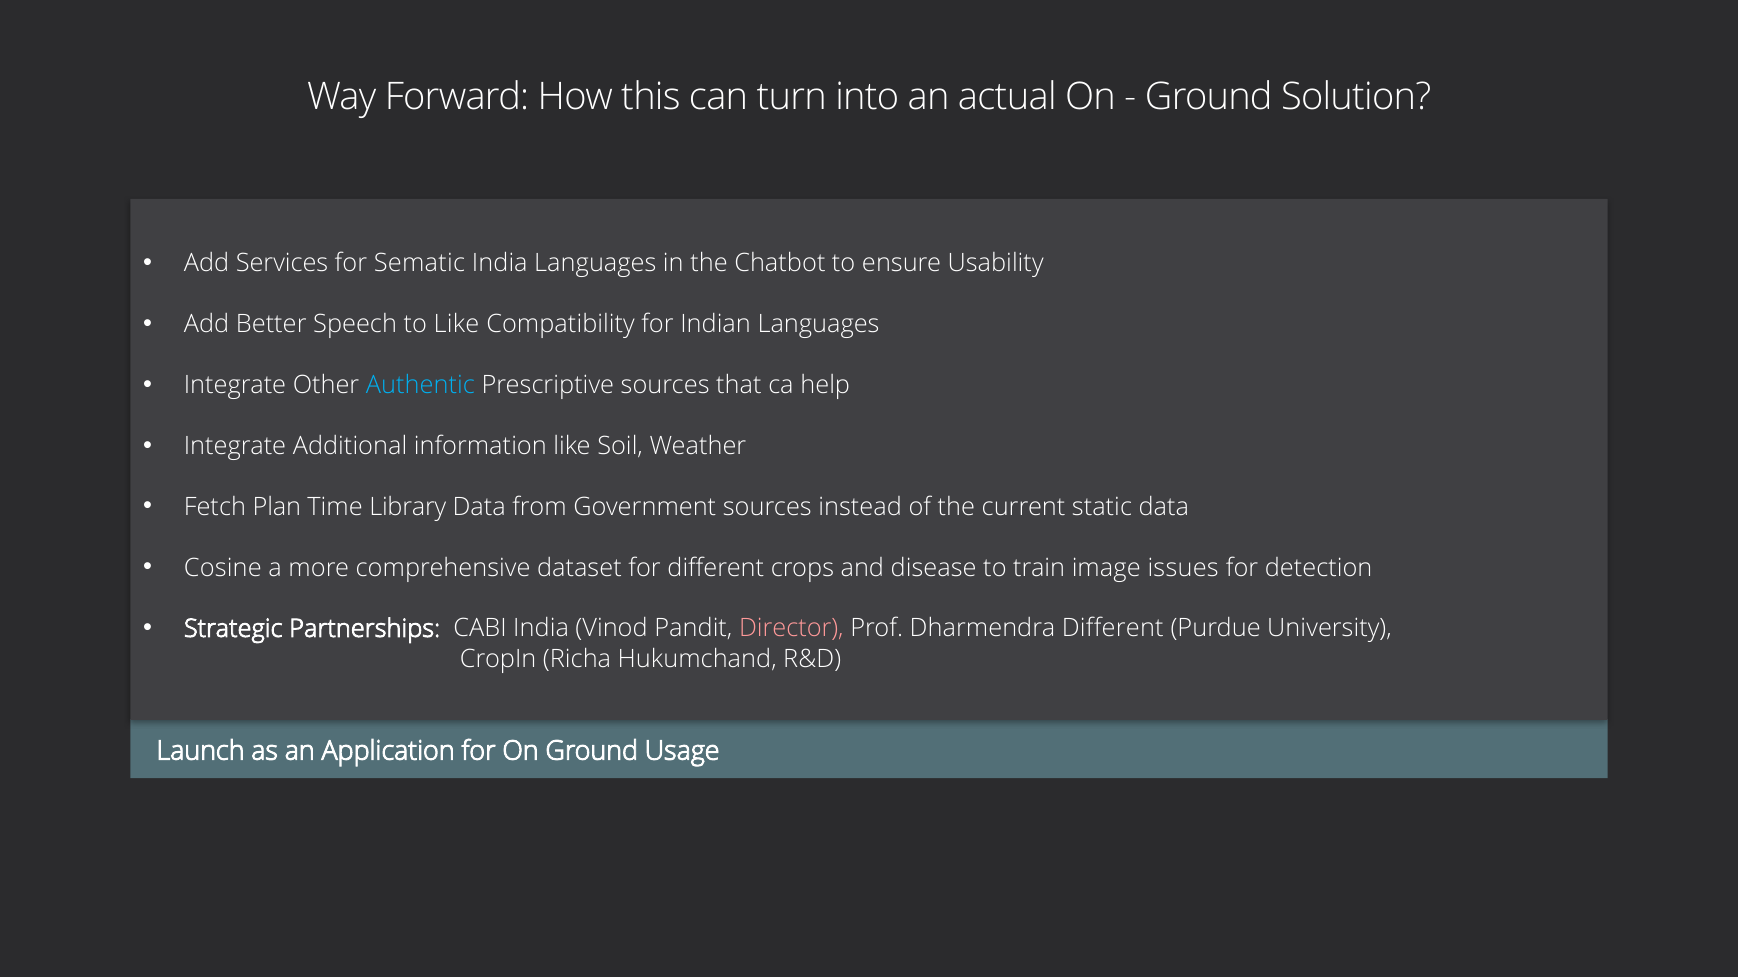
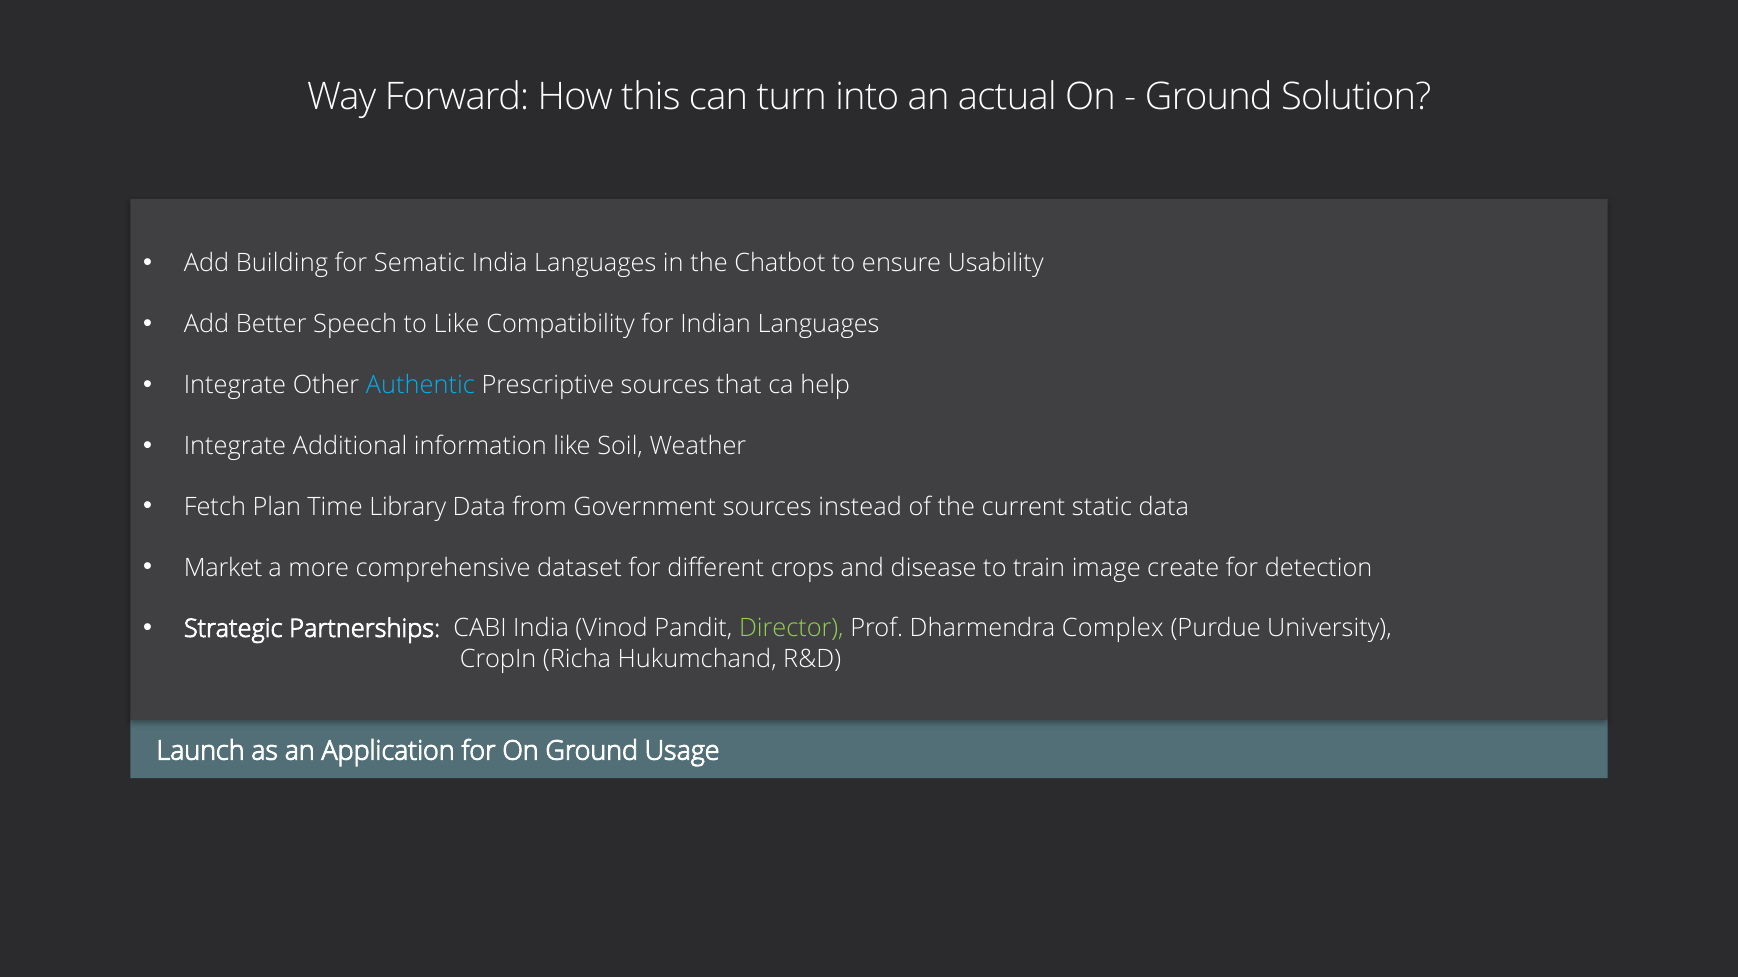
Services: Services -> Building
Cosine: Cosine -> Market
issues: issues -> create
Director colour: pink -> light green
Dharmendra Different: Different -> Complex
